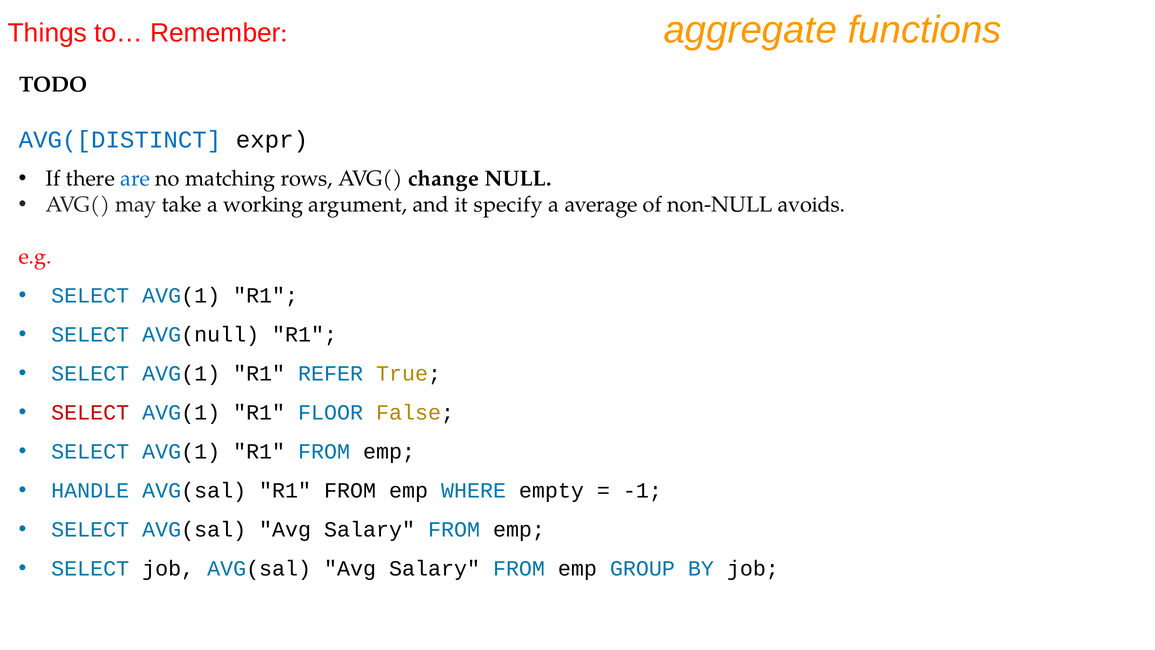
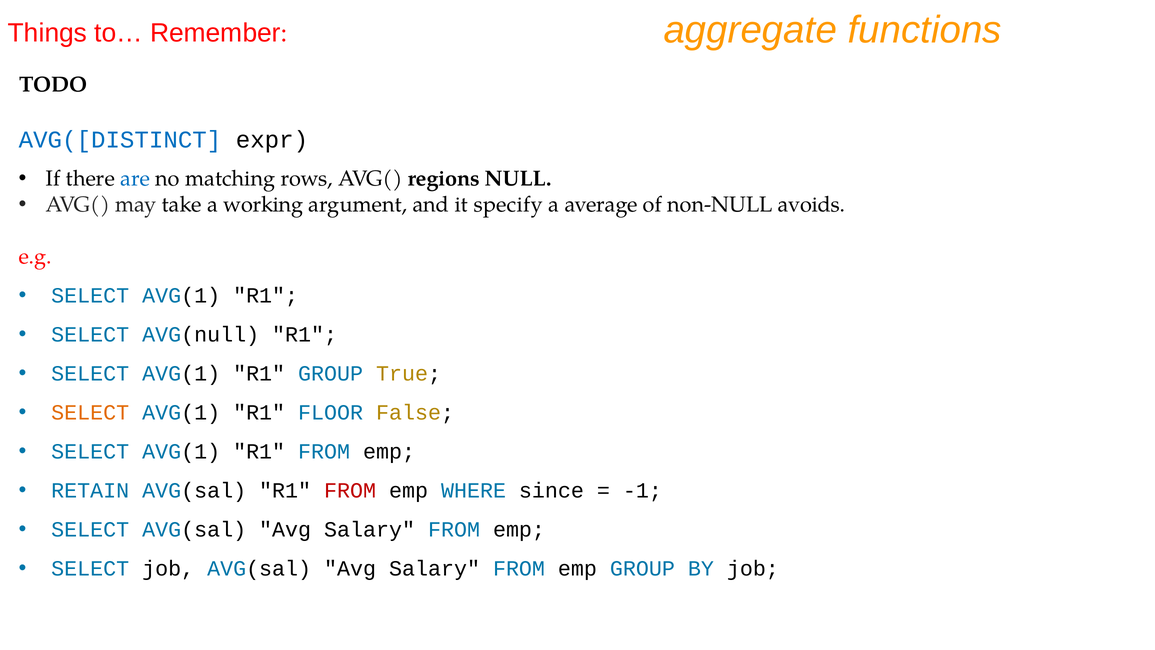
change: change -> regions
R1 REFER: REFER -> GROUP
SELECT at (90, 412) colour: red -> orange
HANDLE: HANDLE -> RETAIN
FROM at (350, 490) colour: black -> red
empty: empty -> since
